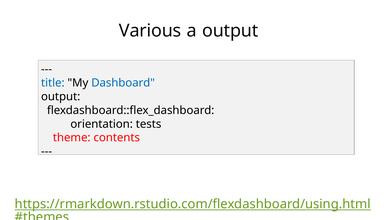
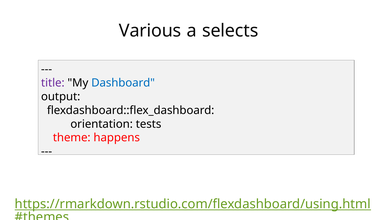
a output: output -> selects
title colour: blue -> purple
contents: contents -> happens
